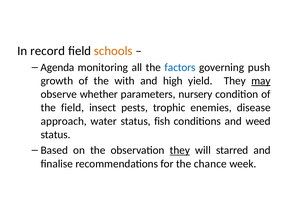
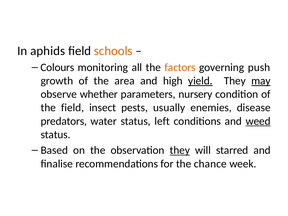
record: record -> aphids
Agenda: Agenda -> Colours
factors colour: blue -> orange
with: with -> area
yield underline: none -> present
trophic: trophic -> usually
approach: approach -> predators
fish: fish -> left
weed underline: none -> present
